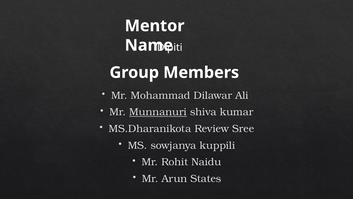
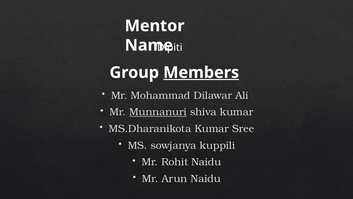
Members underline: none -> present
MS.Dharanikota Review: Review -> Kumar
Arun States: States -> Naidu
